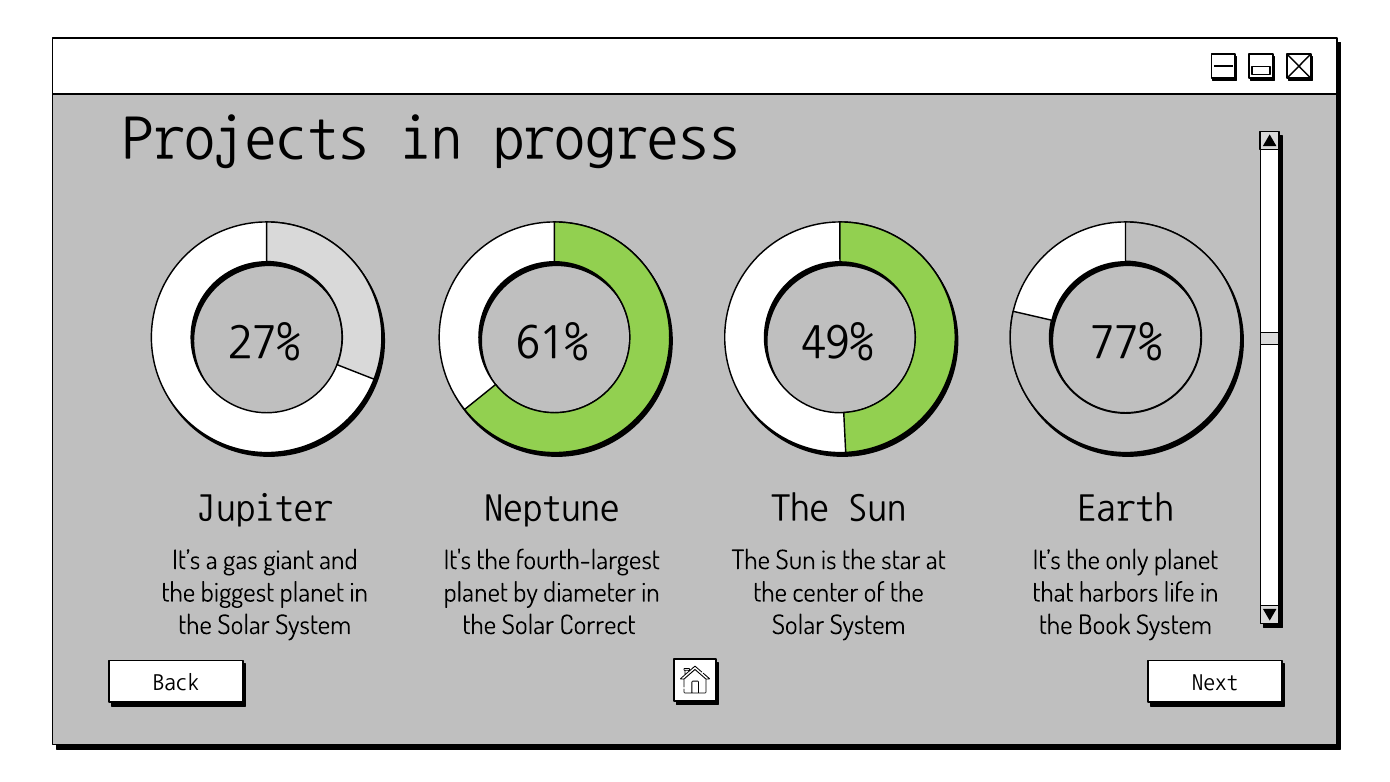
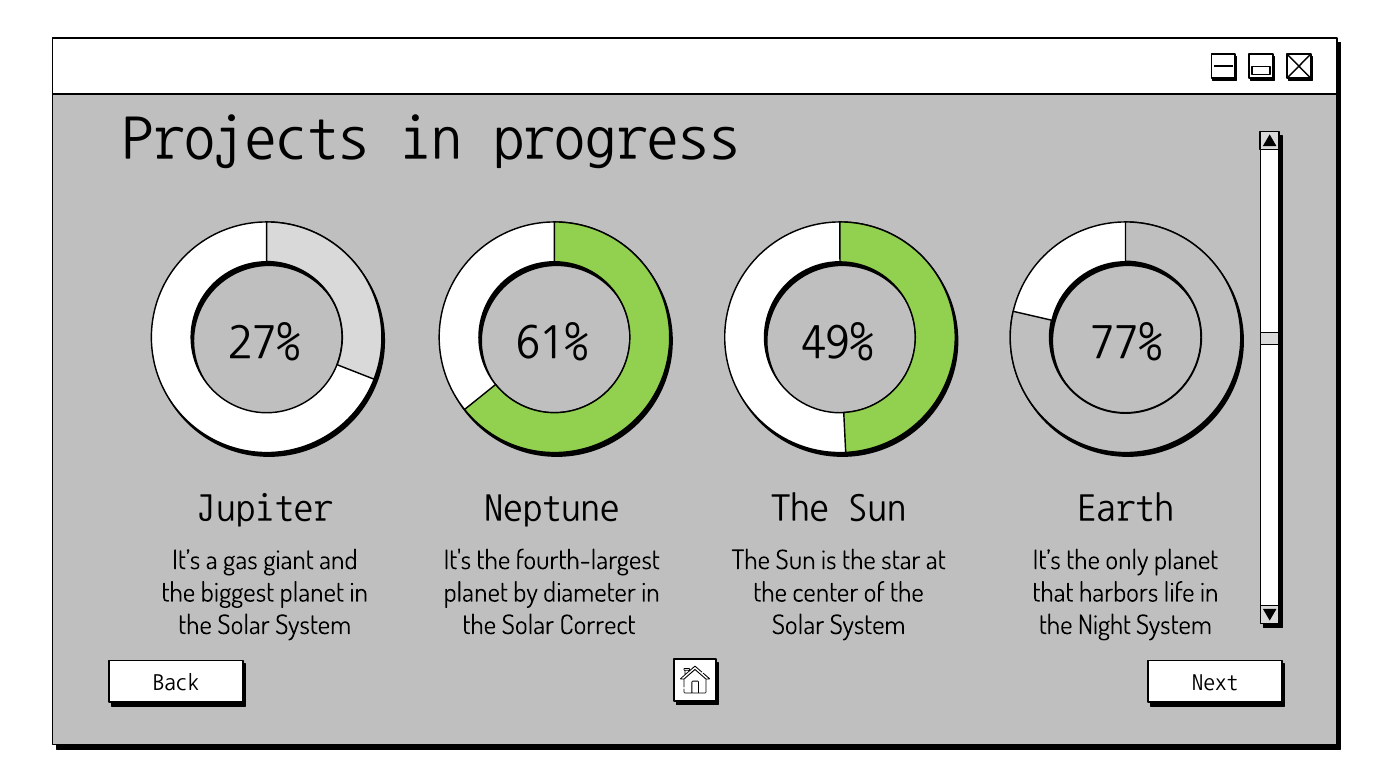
Book: Book -> Night
